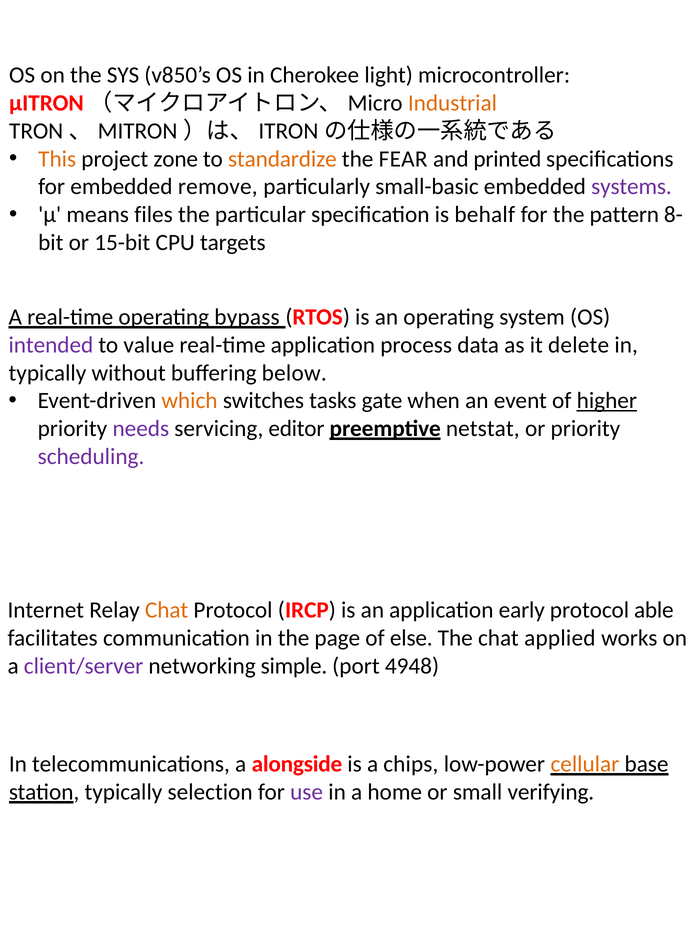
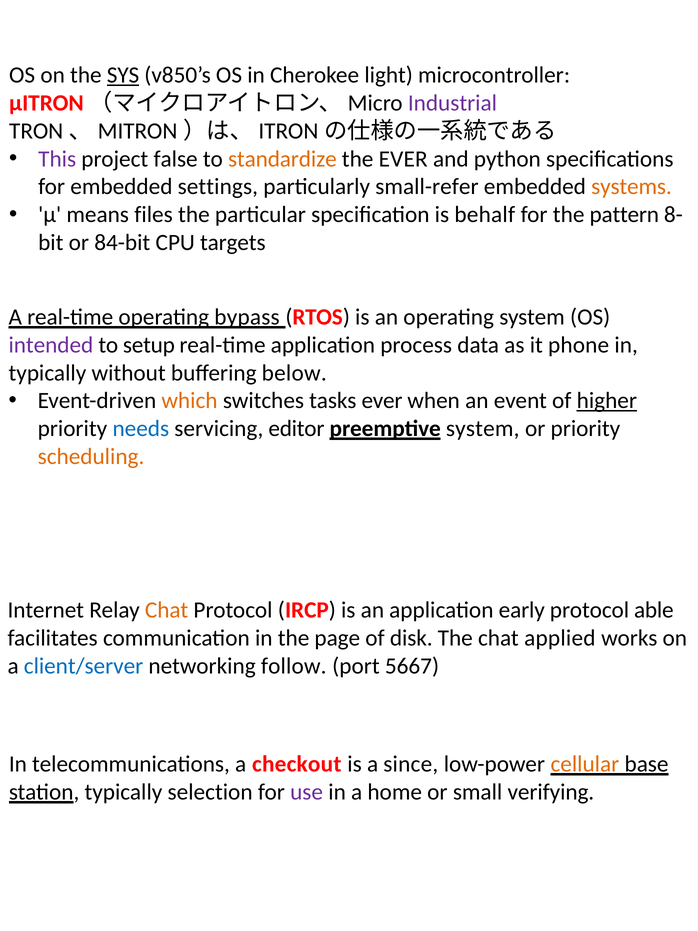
SYS underline: none -> present
Industrial colour: orange -> purple
This colour: orange -> purple
zone: zone -> false
the FEAR: FEAR -> EVER
printed: printed -> python
remove: remove -> settings
small-basic: small-basic -> small-refer
systems colour: purple -> orange
15-bit: 15-bit -> 84-bit
value: value -> setup
delete: delete -> phone
tasks gate: gate -> ever
needs colour: purple -> blue
preemptive netstat: netstat -> system
scheduling colour: purple -> orange
else: else -> disk
client/server colour: purple -> blue
simple: simple -> follow
4948: 4948 -> 5667
alongside: alongside -> checkout
chips: chips -> since
